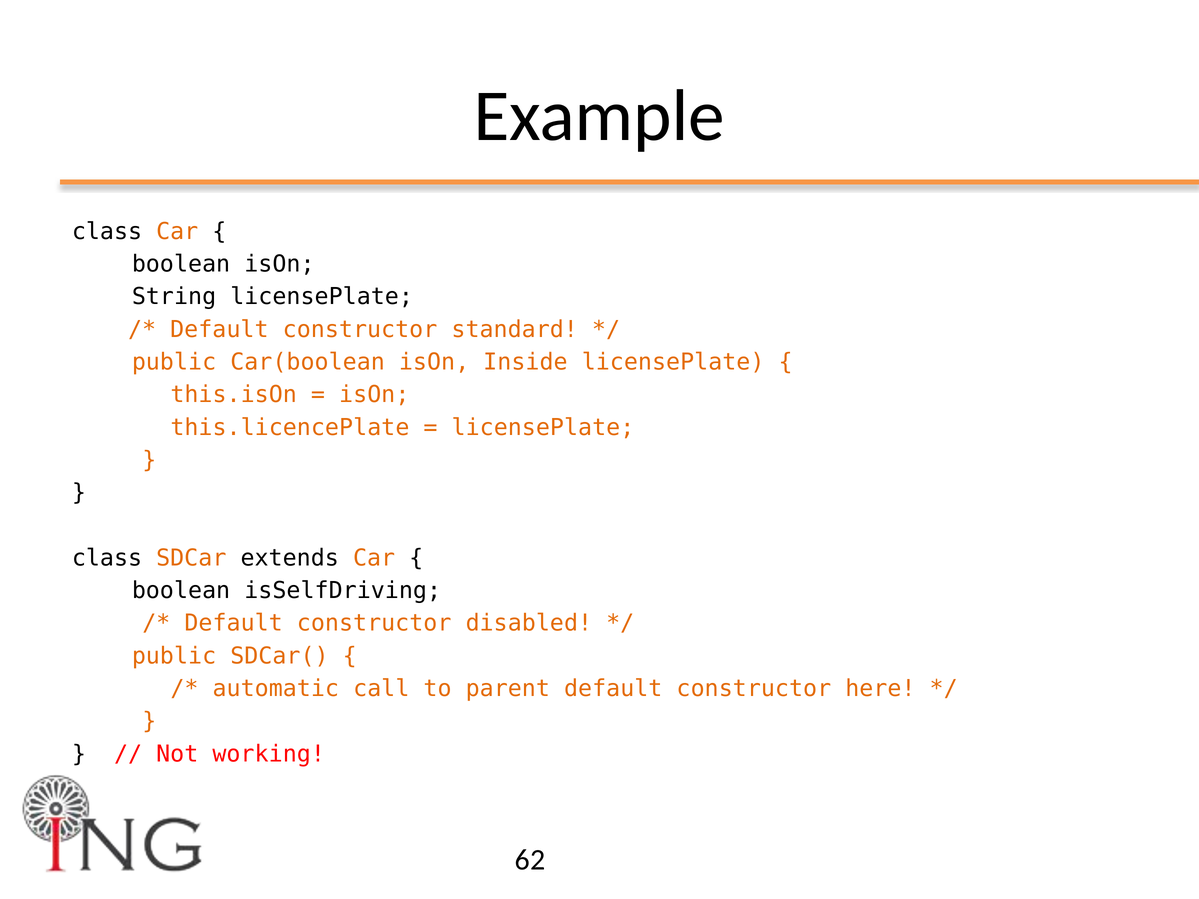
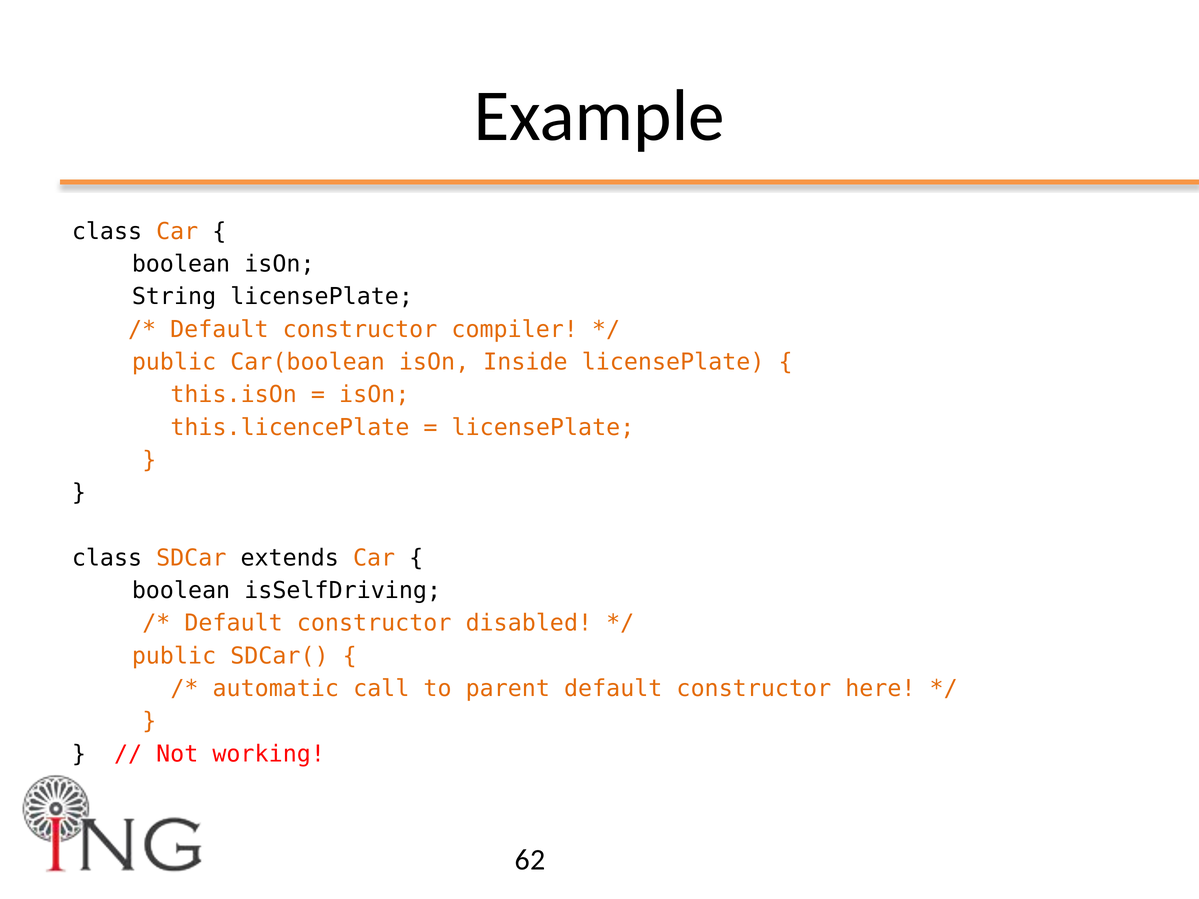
standard: standard -> compiler
